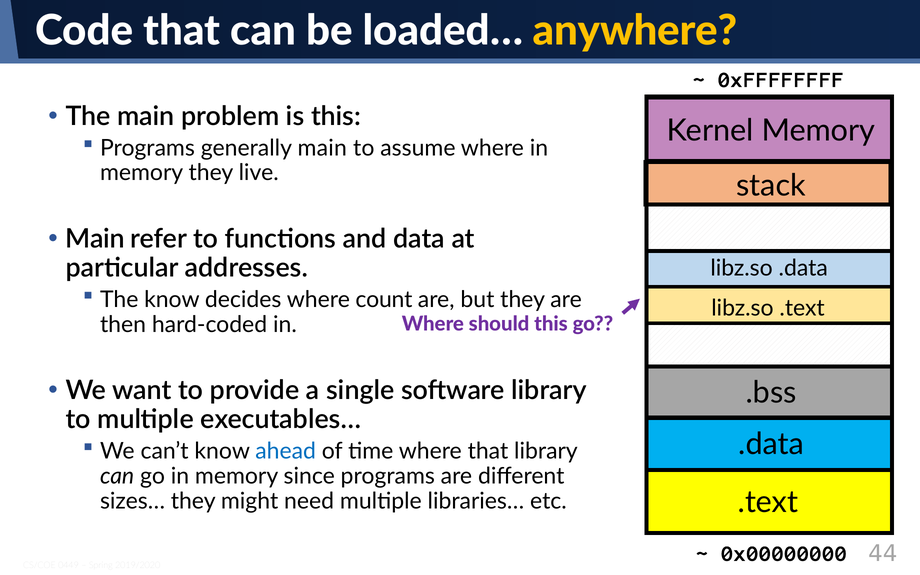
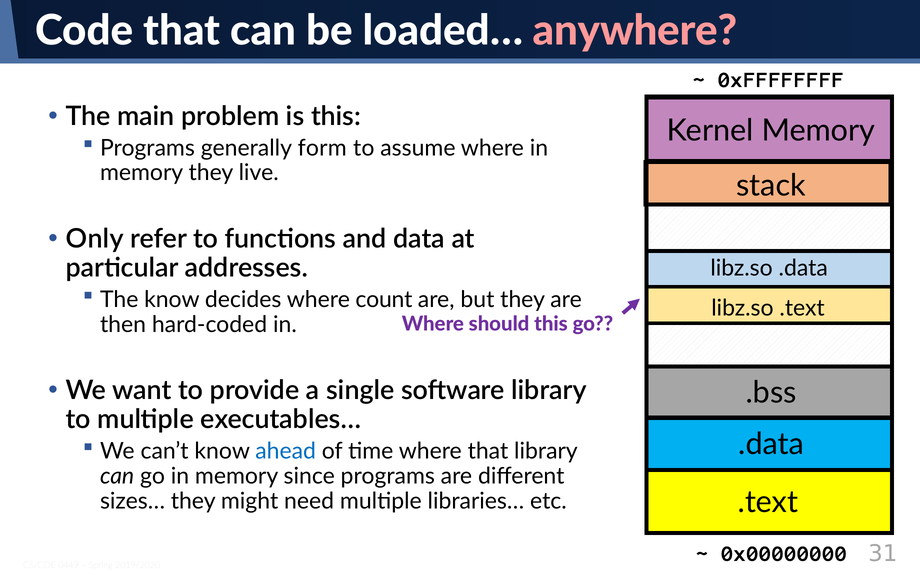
anywhere colour: yellow -> pink
generally main: main -> form
Main at (95, 239): Main -> Only
44: 44 -> 31
